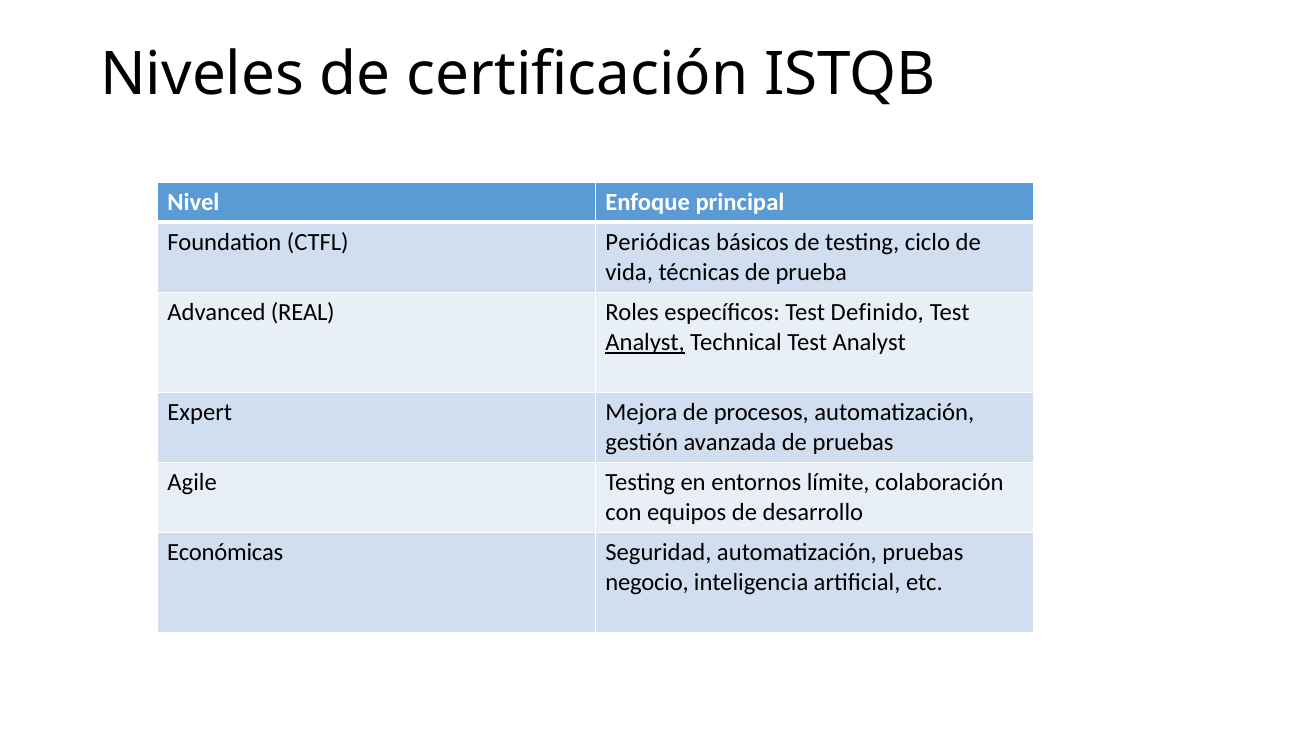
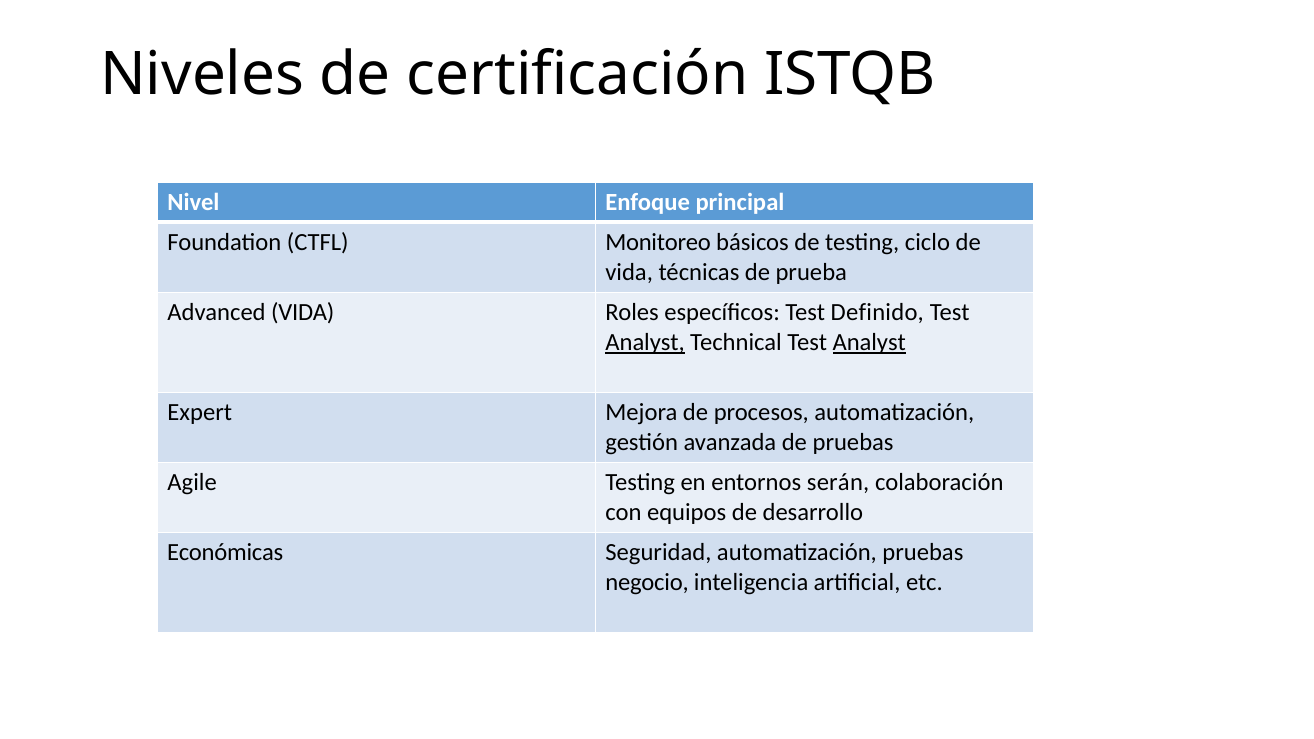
Periódicas: Periódicas -> Monitoreo
Advanced REAL: REAL -> VIDA
Analyst at (869, 343) underline: none -> present
límite: límite -> serán
